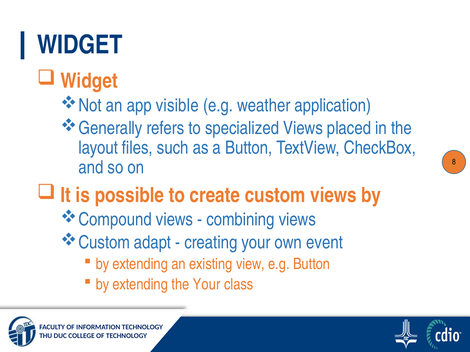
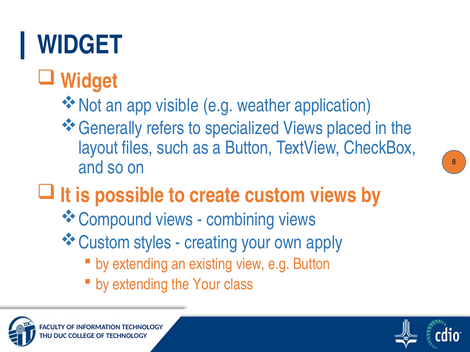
adapt: adapt -> styles
event: event -> apply
